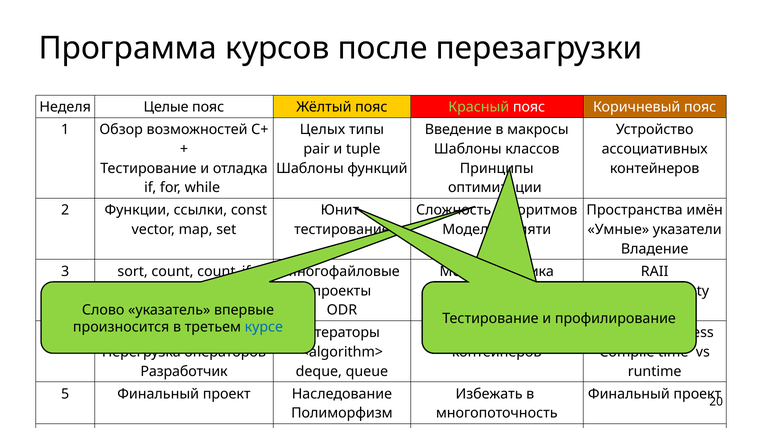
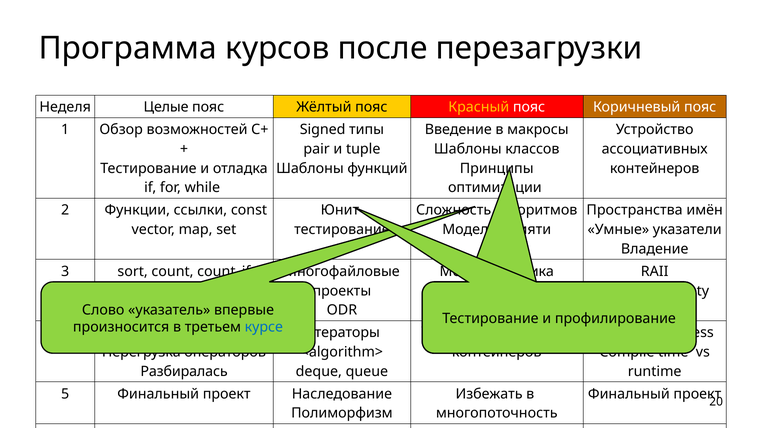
Красный colour: light green -> yellow
Целых: Целых -> Signed
Разработчик: Разработчик -> Разбиралась
